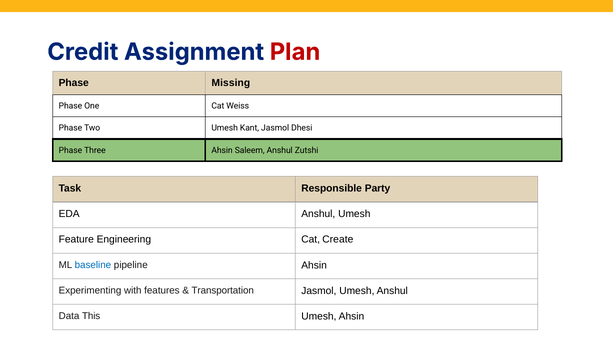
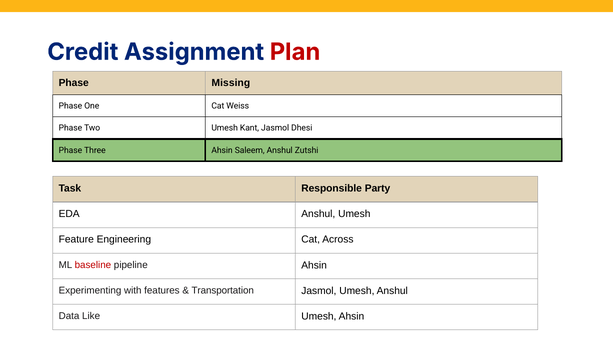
Create: Create -> Across
baseline colour: blue -> red
This: This -> Like
